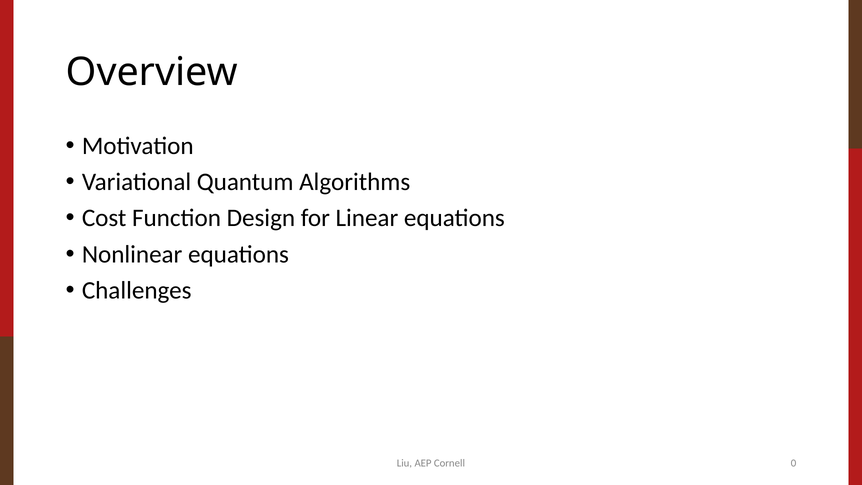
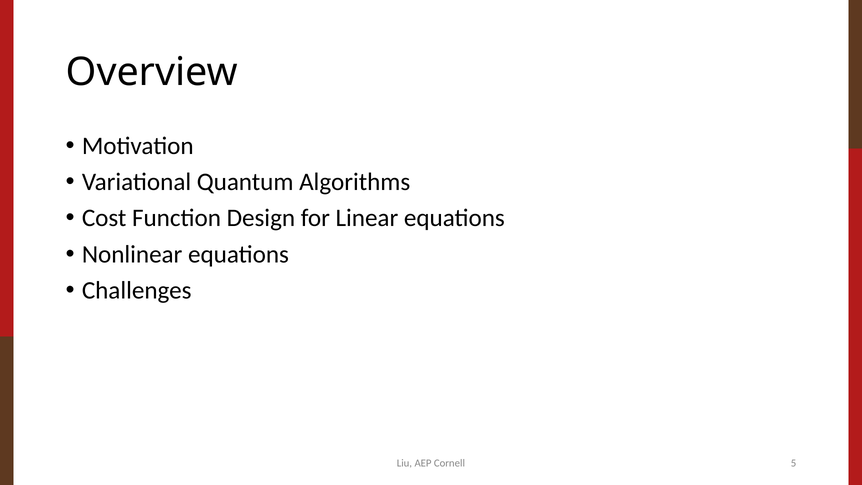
0: 0 -> 5
